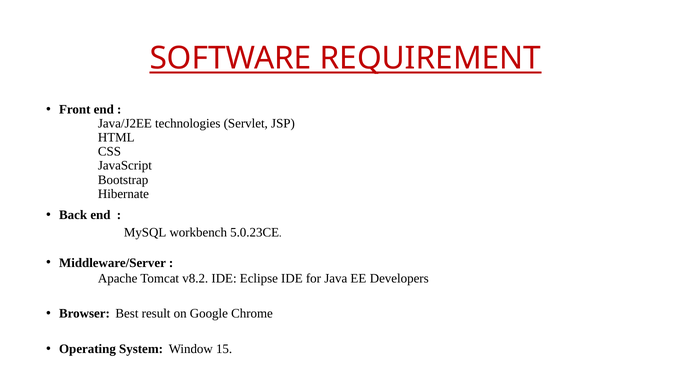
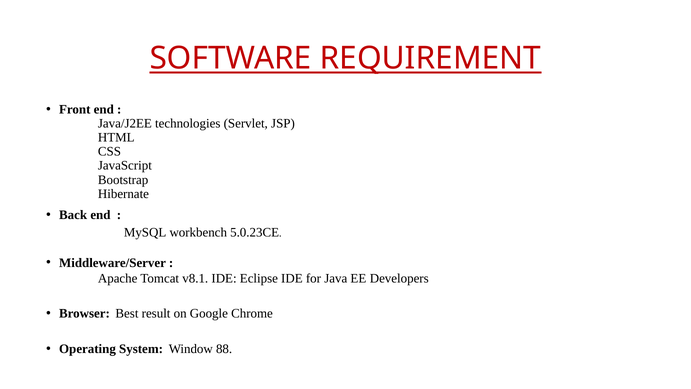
v8.2: v8.2 -> v8.1
15: 15 -> 88
